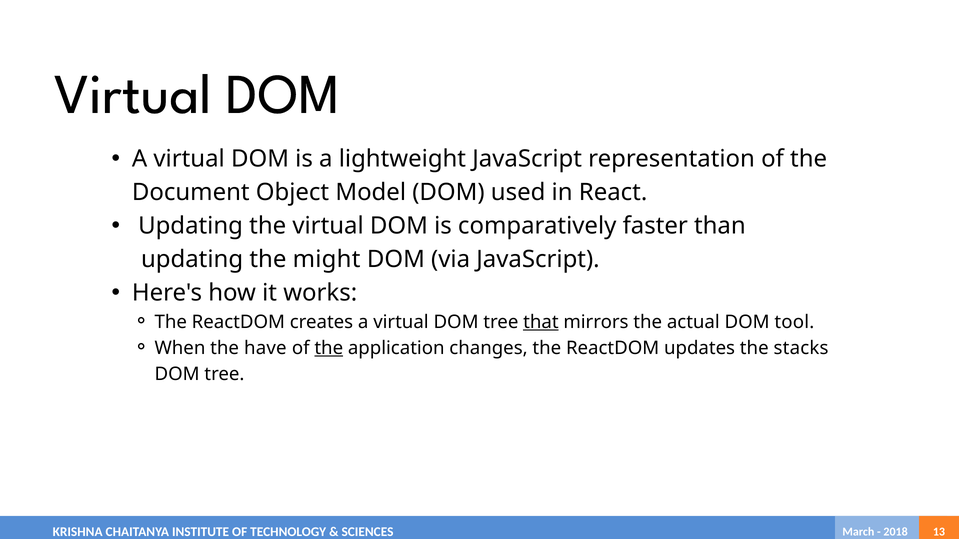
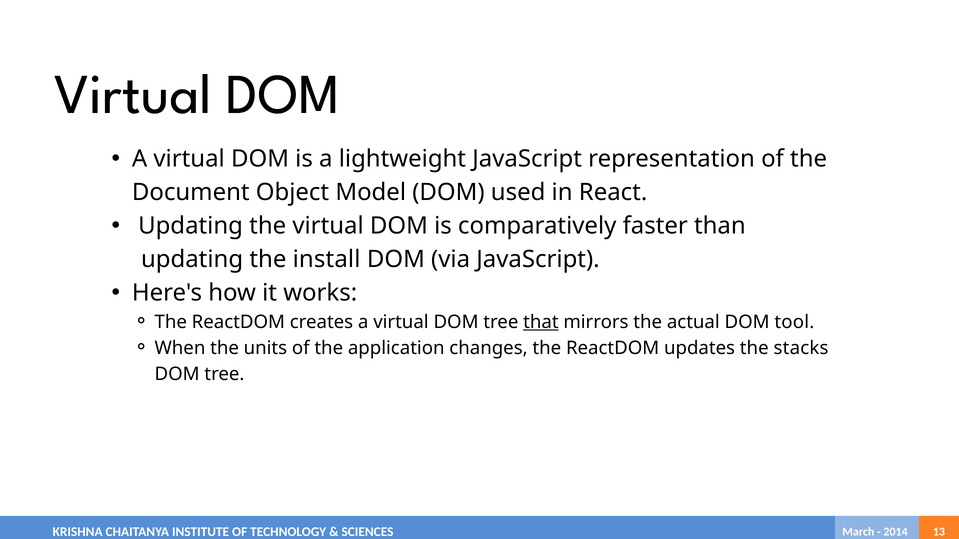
might: might -> install
have: have -> units
the at (329, 348) underline: present -> none
2018: 2018 -> 2014
